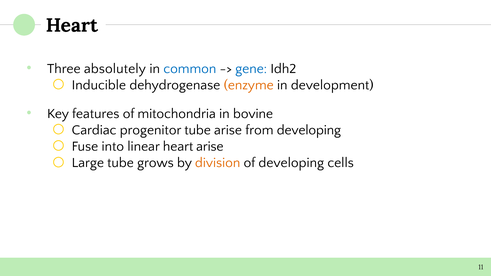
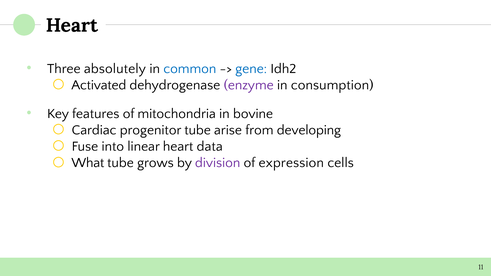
Inducible: Inducible -> Activated
enzyme colour: orange -> purple
development: development -> consumption
heart arise: arise -> data
Large: Large -> What
division colour: orange -> purple
of developing: developing -> expression
